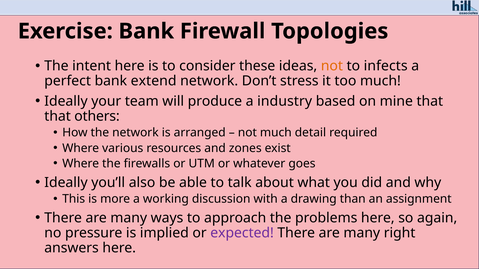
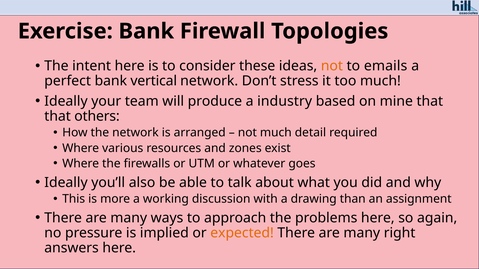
infects: infects -> emails
extend: extend -> vertical
expected colour: purple -> orange
